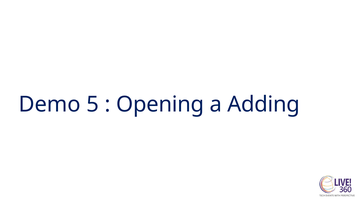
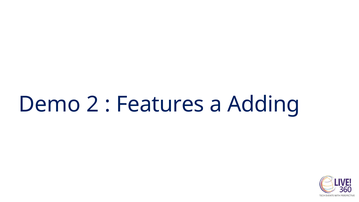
5: 5 -> 2
Opening: Opening -> Features
